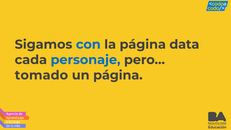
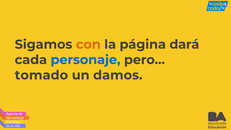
con colour: blue -> orange
data: data -> dará
un página: página -> damos
